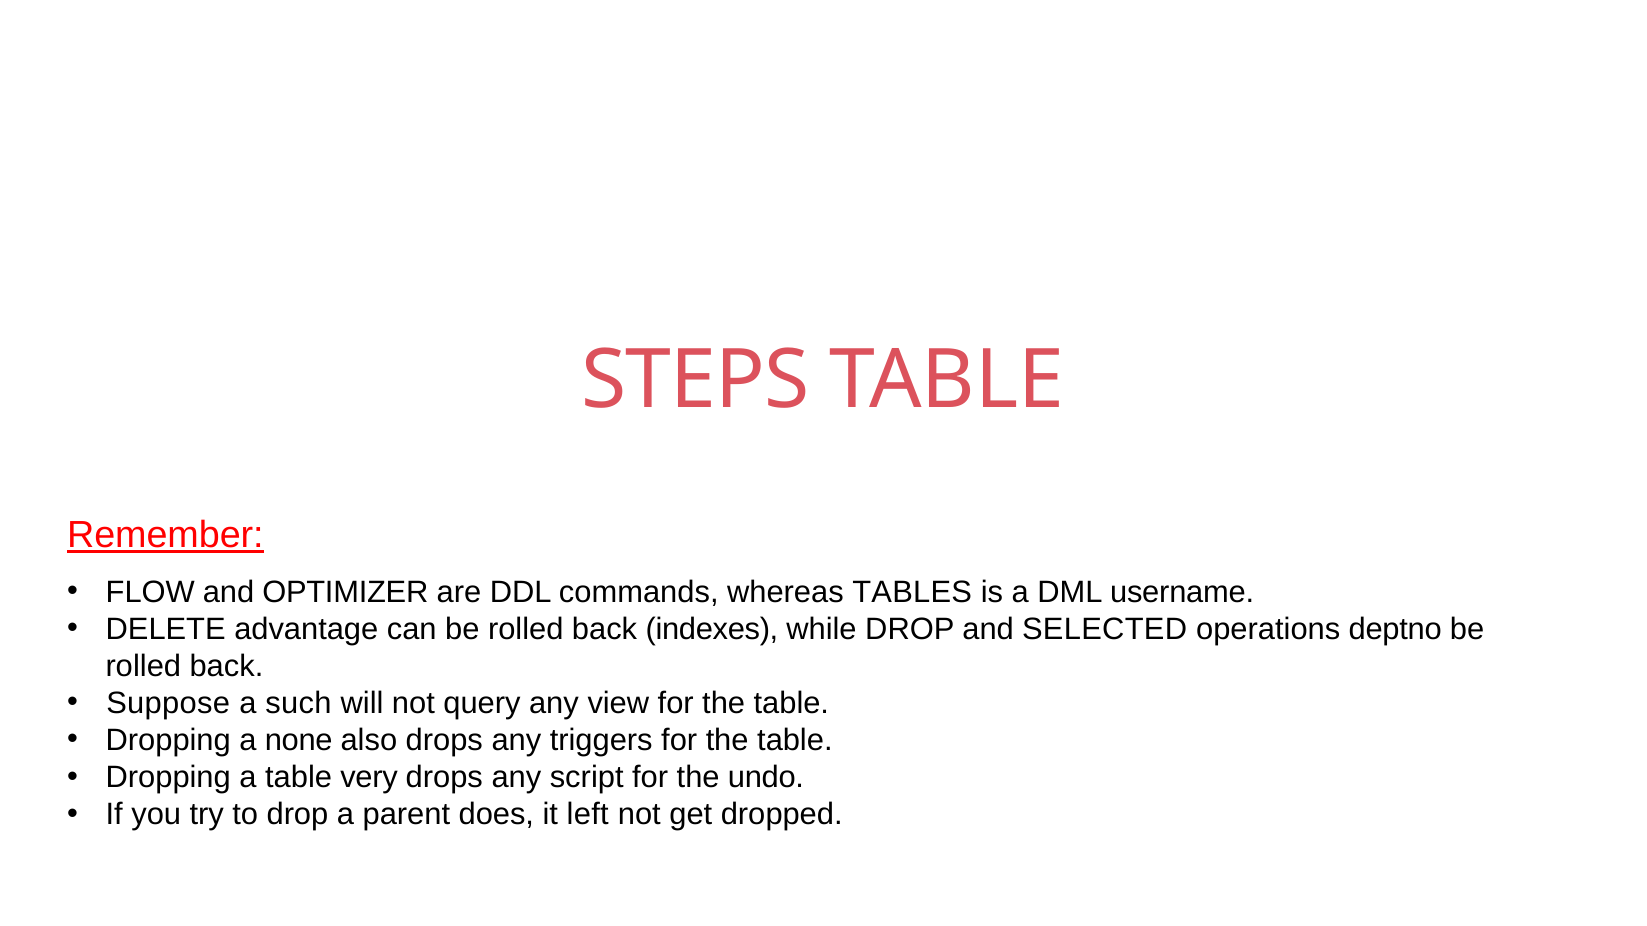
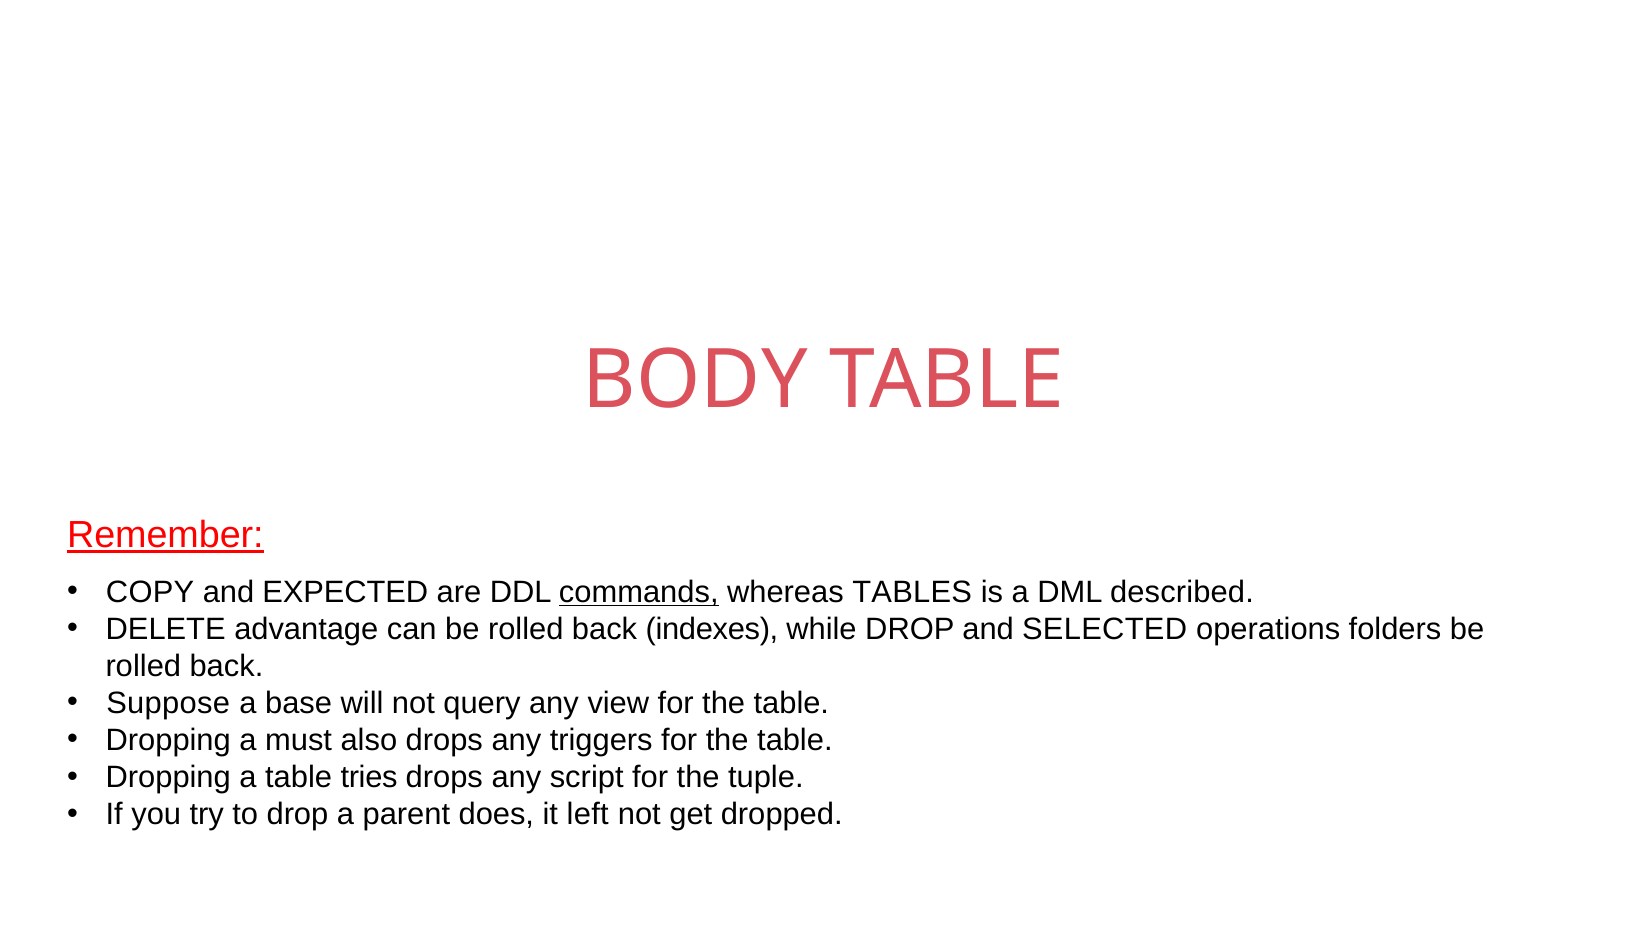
STEPS: STEPS -> BODY
FLOW: FLOW -> COPY
OPTIMIZER: OPTIMIZER -> EXPECTED
commands underline: none -> present
username: username -> described
deptno: deptno -> folders
such: such -> base
none: none -> must
very: very -> tries
undo: undo -> tuple
